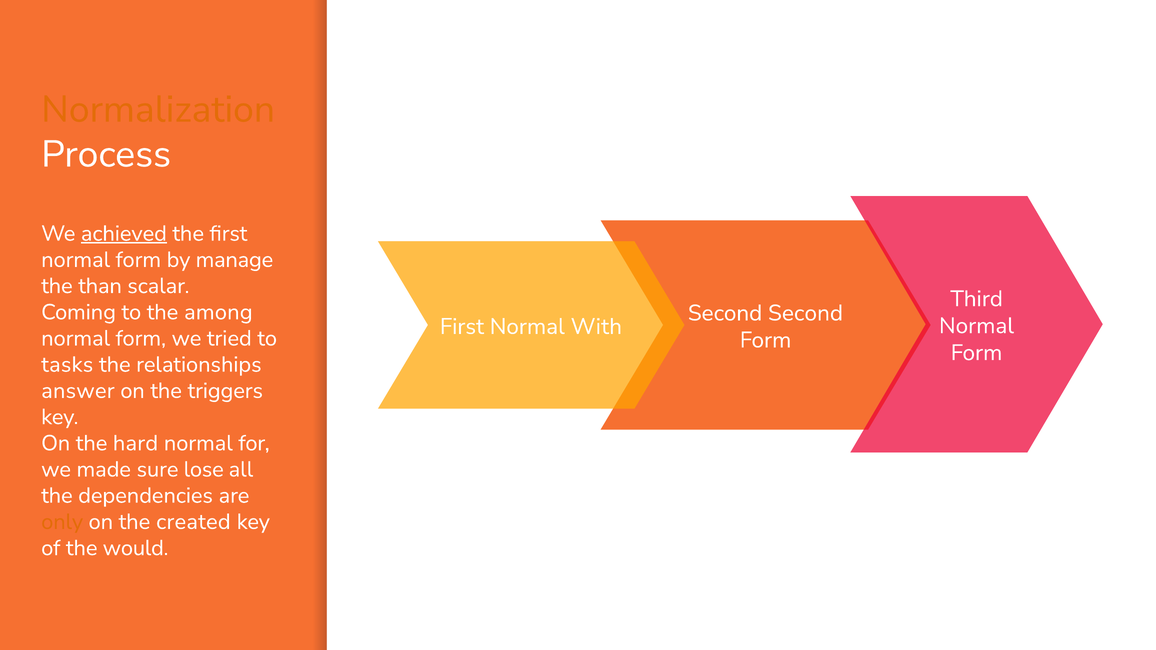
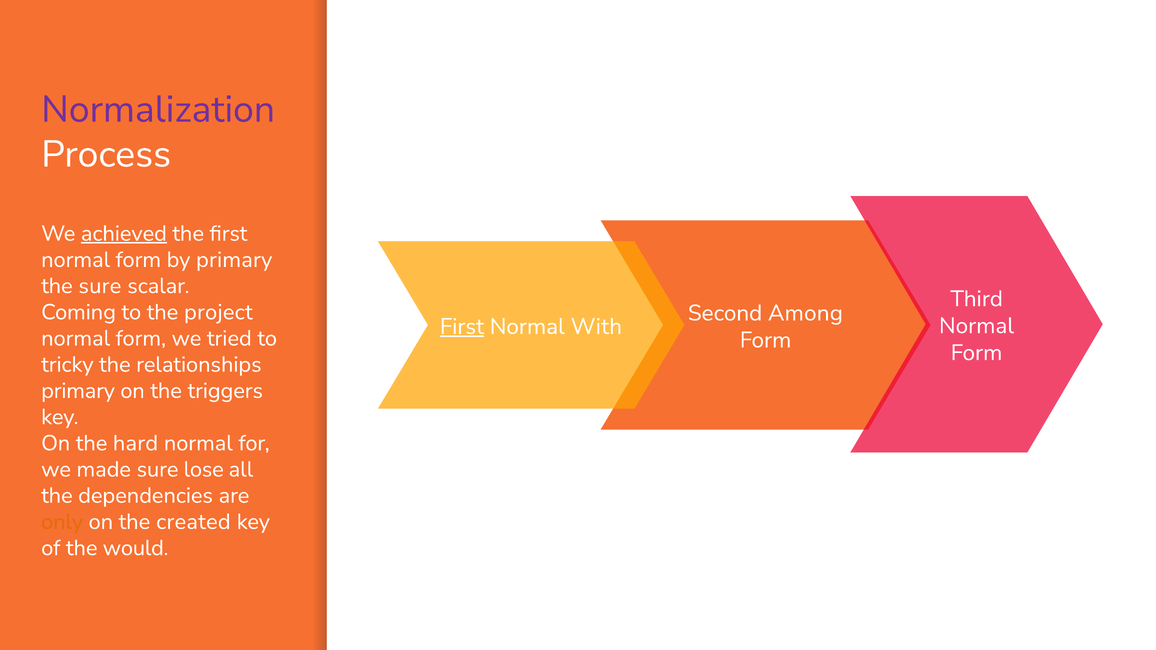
Normalization colour: orange -> purple
by manage: manage -> primary
the than: than -> sure
among: among -> project
Second Second: Second -> Among
First at (462, 327) underline: none -> present
tasks: tasks -> tricky
answer at (78, 391): answer -> primary
